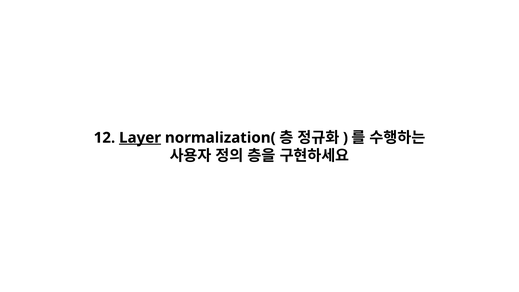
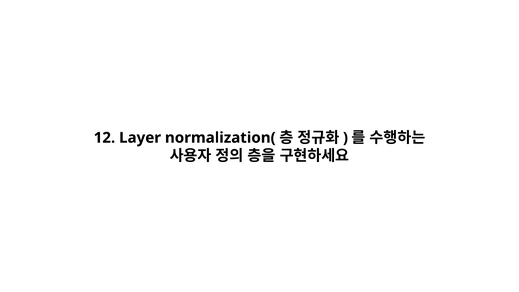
Layer underline: present -> none
